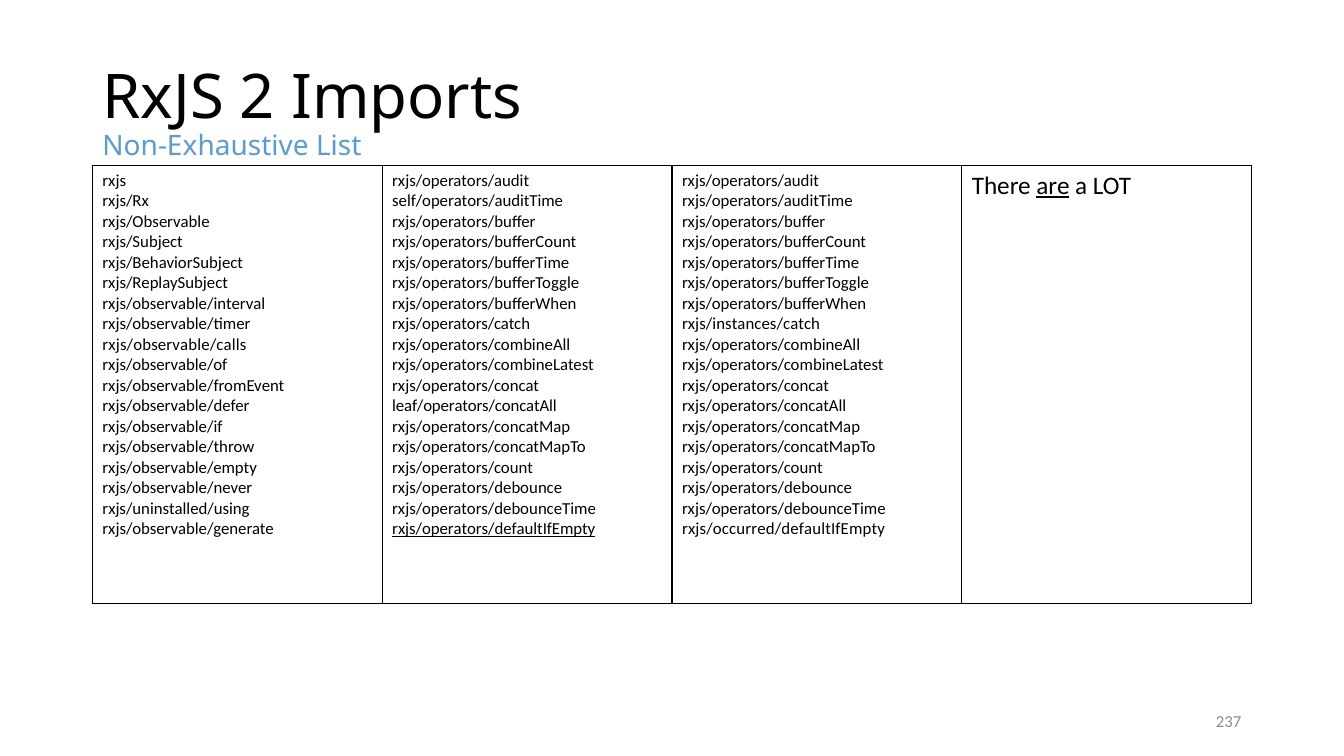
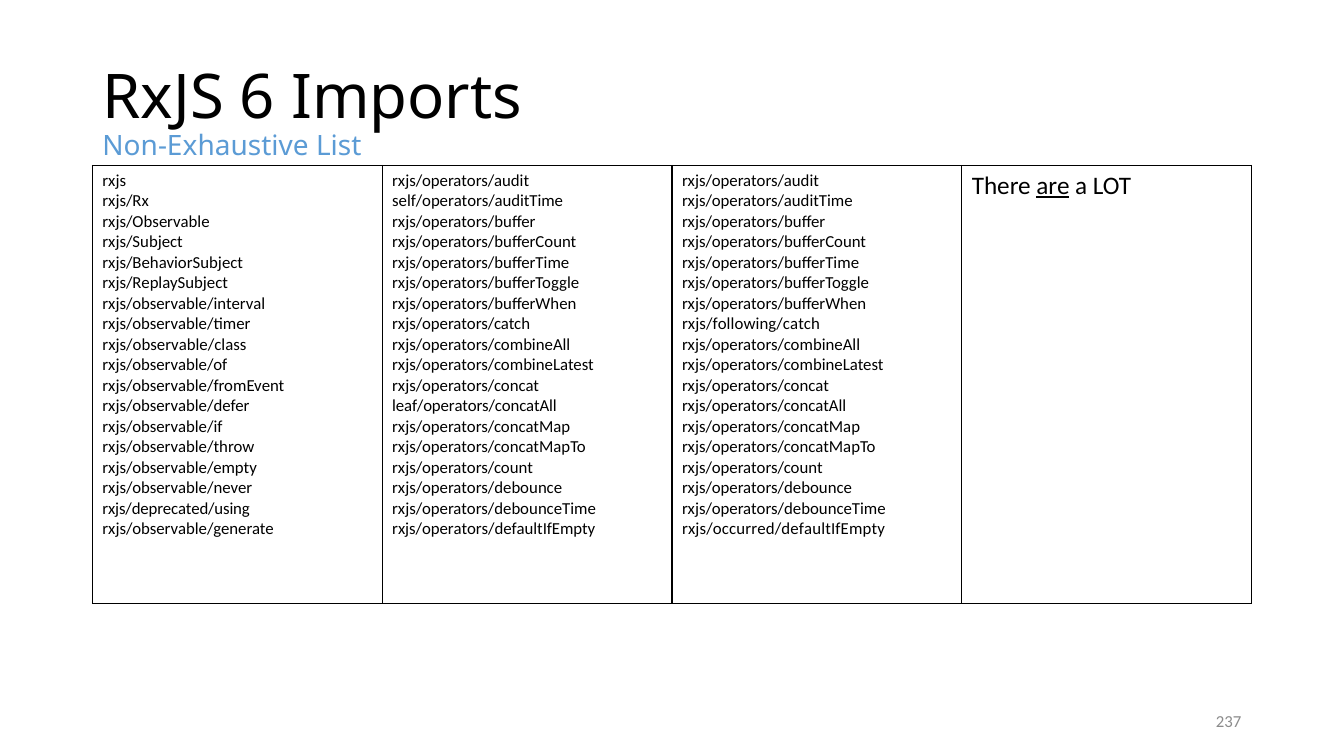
2: 2 -> 6
rxjs/instances/catch: rxjs/instances/catch -> rxjs/following/catch
rxjs/observable/calls: rxjs/observable/calls -> rxjs/observable/class
rxjs/uninstalled/using: rxjs/uninstalled/using -> rxjs/deprecated/using
rxjs/operators/defaultIfEmpty underline: present -> none
